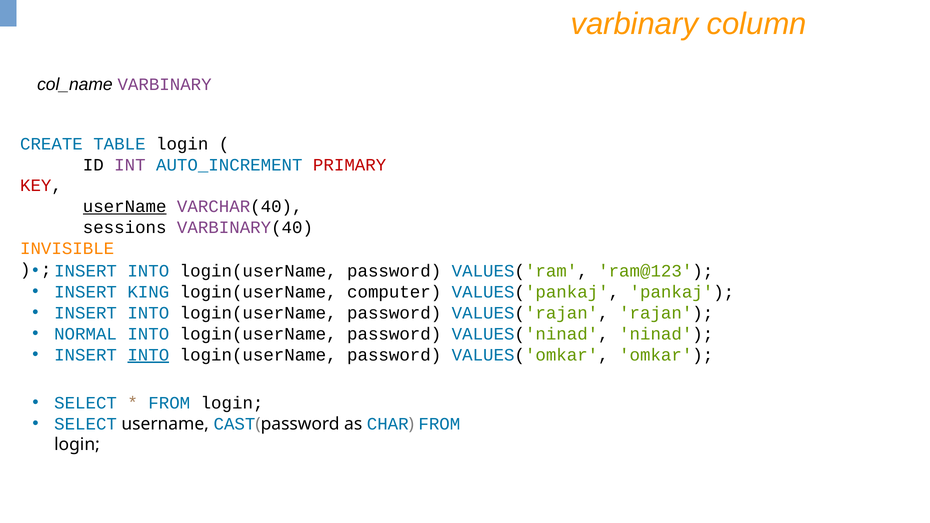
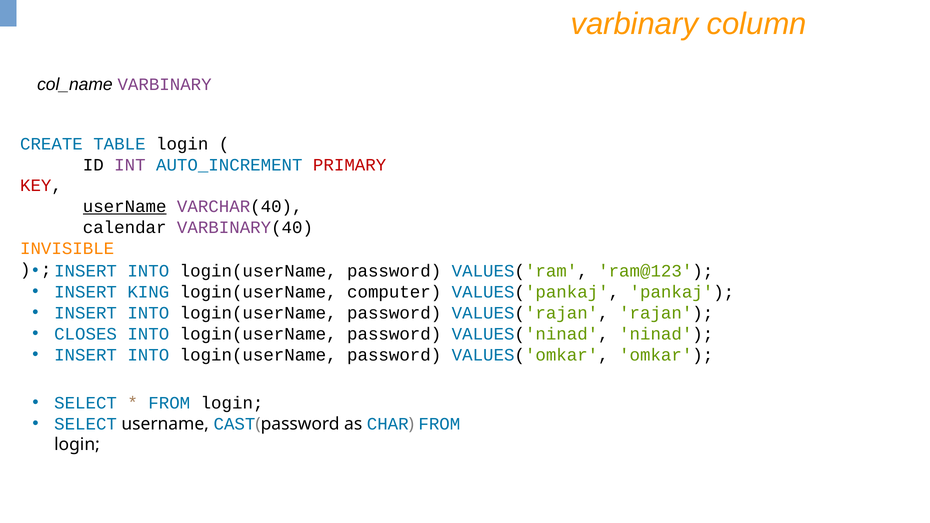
sessions: sessions -> calendar
NORMAL: NORMAL -> CLOSES
INTO at (148, 355) underline: present -> none
